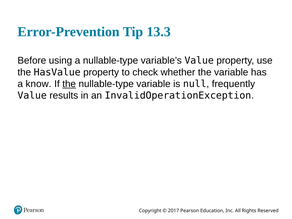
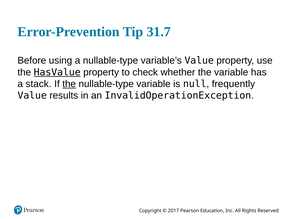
13.3: 13.3 -> 31.7
HasValue underline: none -> present
know: know -> stack
